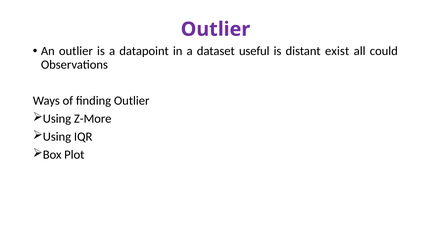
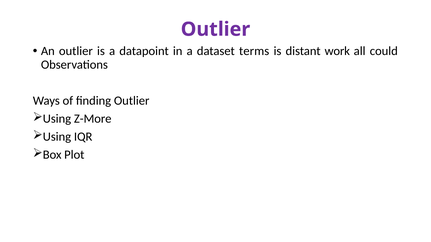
useful: useful -> terms
exist: exist -> work
